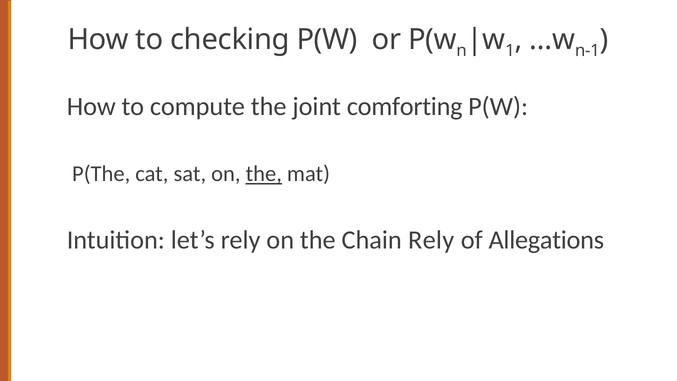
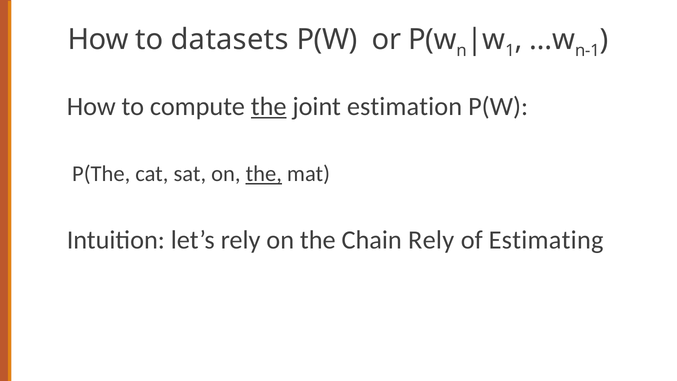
checking: checking -> datasets
the at (269, 106) underline: none -> present
comforting: comforting -> estimation
Allegations: Allegations -> Estimating
